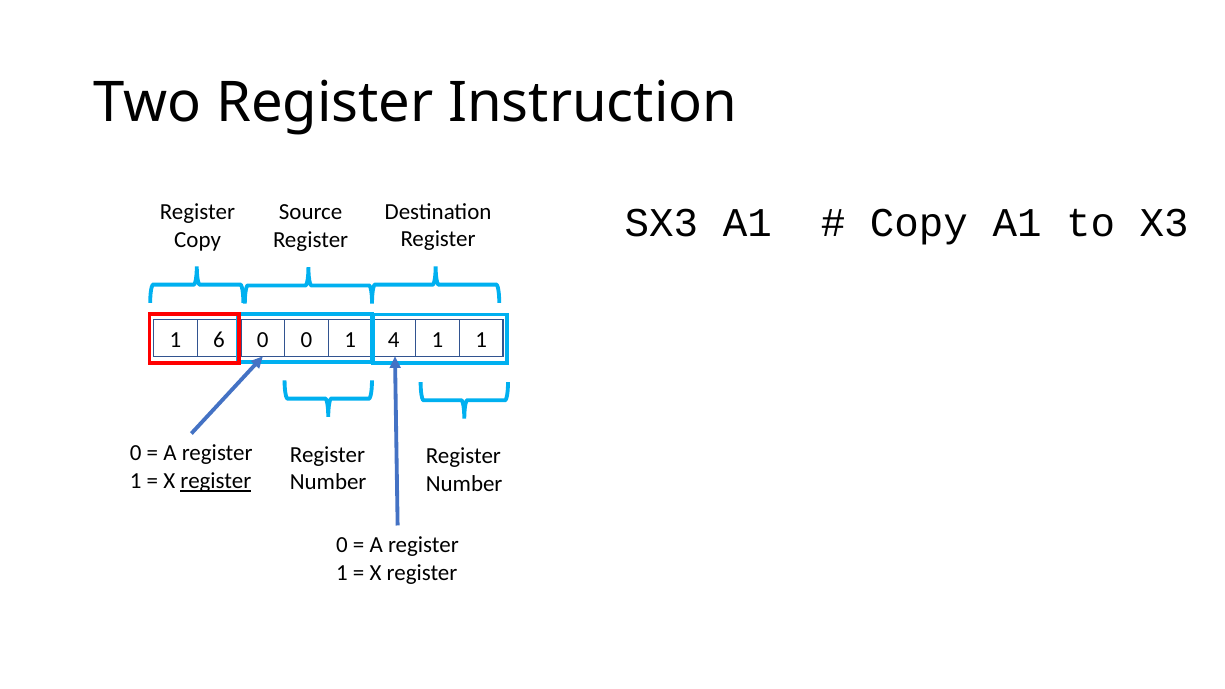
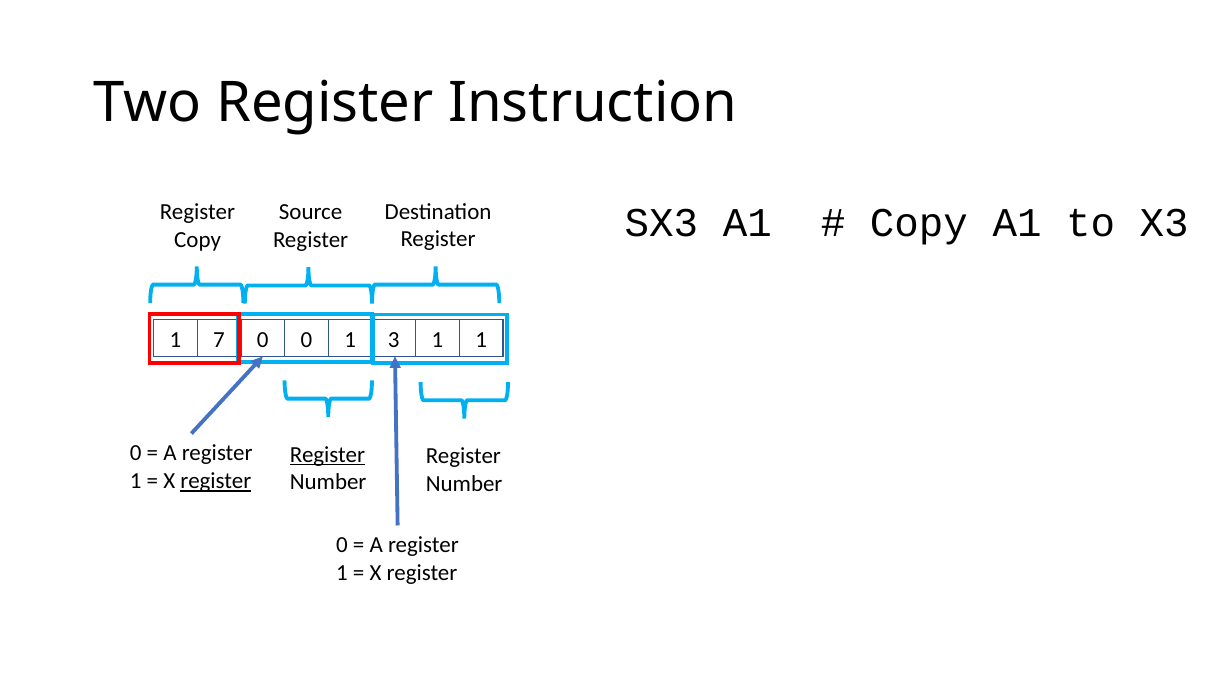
6: 6 -> 7
4: 4 -> 3
Register at (327, 455) underline: none -> present
